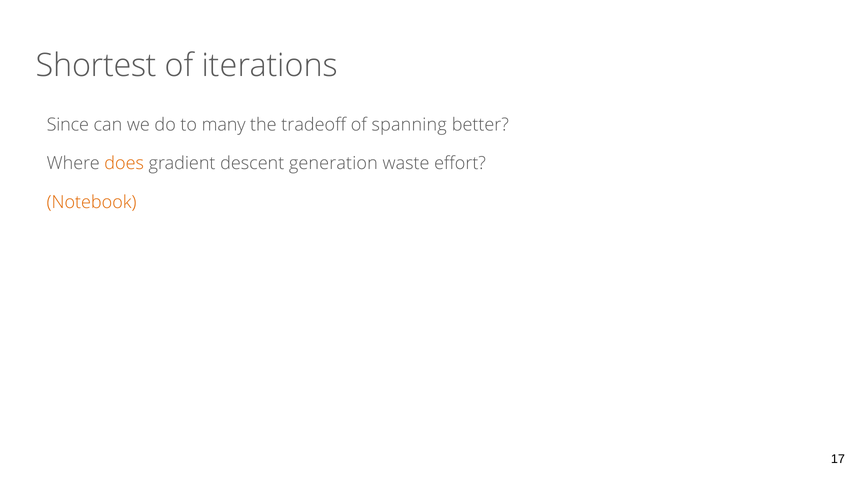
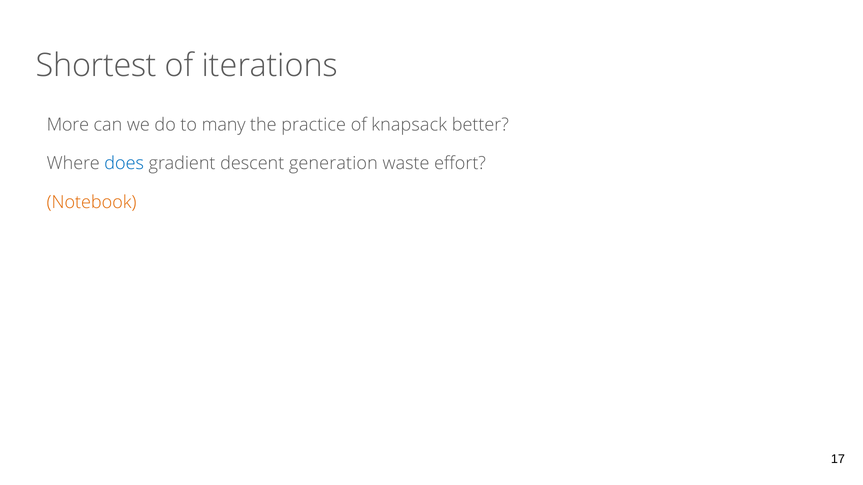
Since: Since -> More
tradeoff: tradeoff -> practice
spanning: spanning -> knapsack
does colour: orange -> blue
